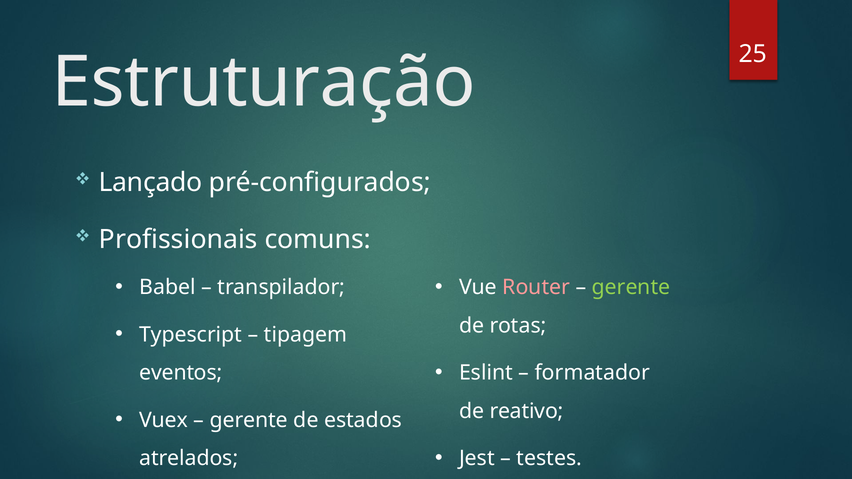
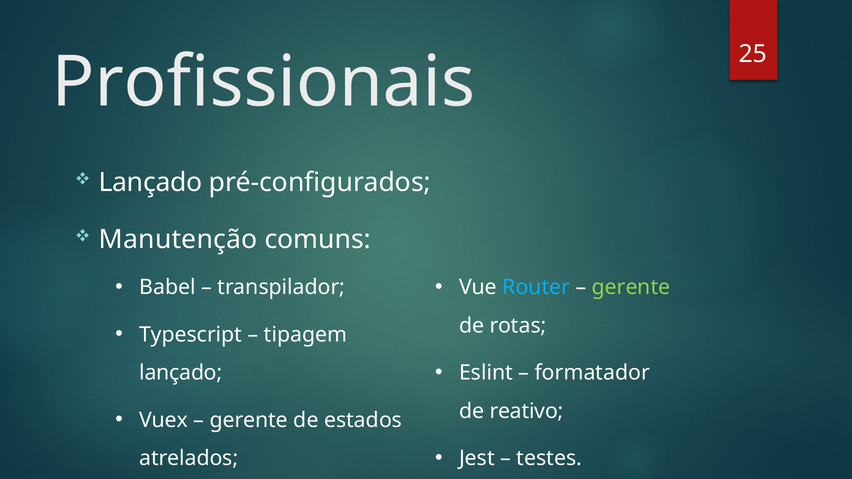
Estruturação: Estruturação -> Profissionais
Profissionais: Profissionais -> Manutenção
Router colour: pink -> light blue
eventos at (181, 373): eventos -> lançado
